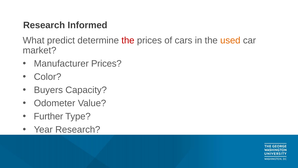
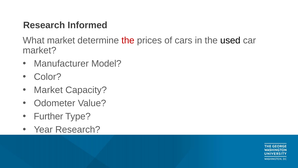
What predict: predict -> market
used colour: orange -> black
Manufacturer Prices: Prices -> Model
Buyers at (48, 90): Buyers -> Market
